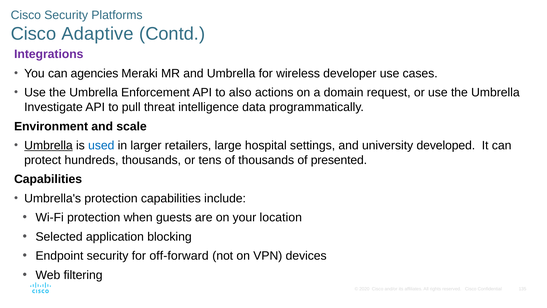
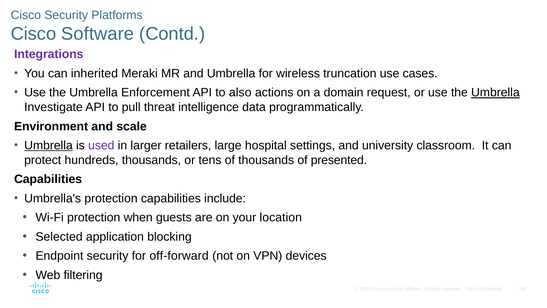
Adaptive: Adaptive -> Software
agencies: agencies -> inherited
developer: developer -> truncation
Umbrella at (495, 93) underline: none -> present
used colour: blue -> purple
developed: developed -> classroom
